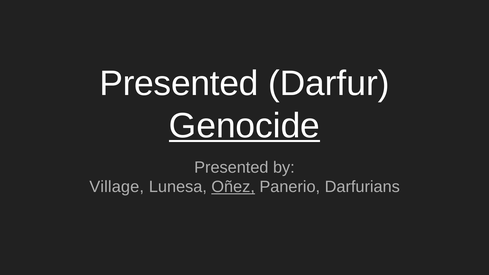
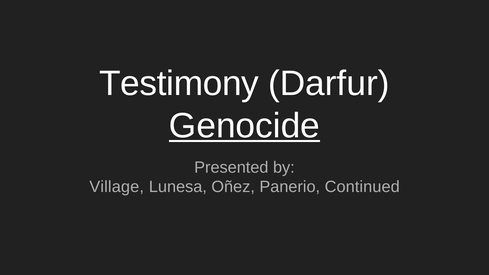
Presented at (179, 84): Presented -> Testimony
Oñez underline: present -> none
Darfurians: Darfurians -> Continued
